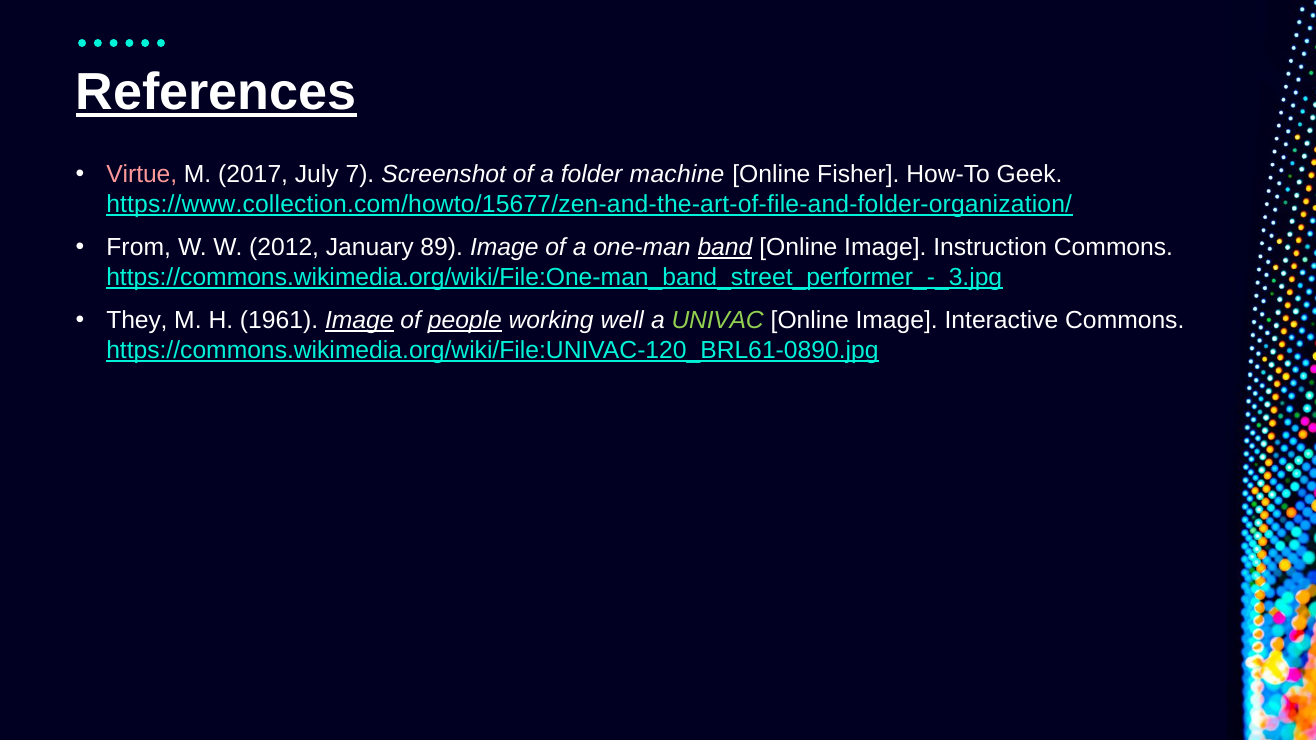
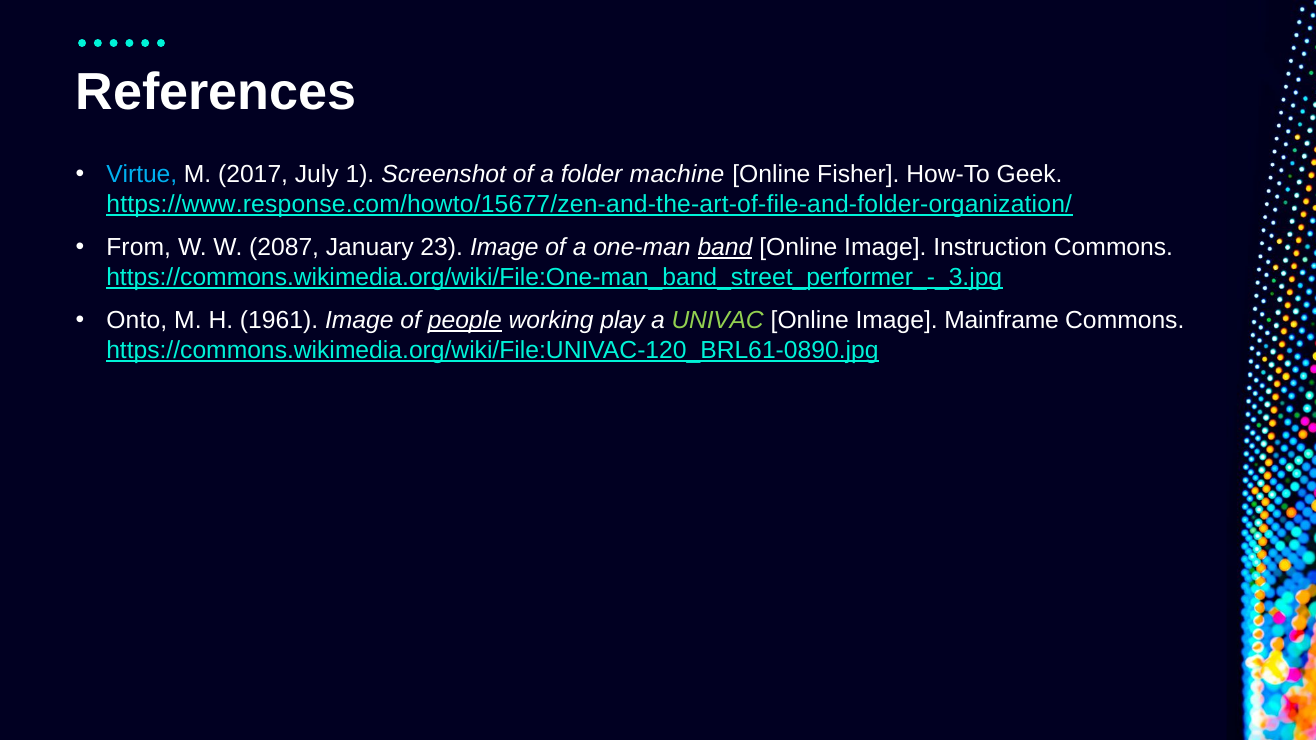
References underline: present -> none
Virtue colour: pink -> light blue
7: 7 -> 1
https://www.collection.com/howto/15677/zen-and-the-art-of-file-and-folder-organization/: https://www.collection.com/howto/15677/zen-and-the-art-of-file-and-folder-organization/ -> https://www.response.com/howto/15677/zen-and-the-art-of-file-and-folder-organization/
2012: 2012 -> 2087
89: 89 -> 23
They: They -> Onto
Image at (359, 320) underline: present -> none
well: well -> play
Interactive: Interactive -> Mainframe
